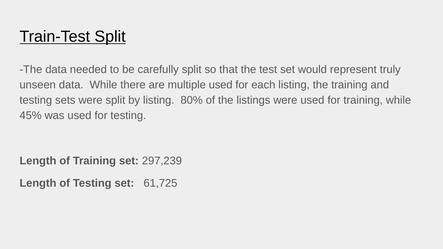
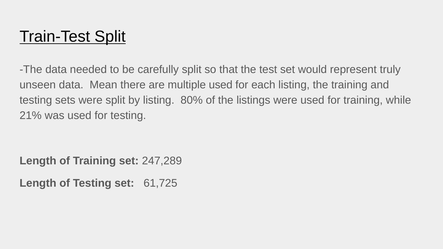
data While: While -> Mean
45%: 45% -> 21%
297,239: 297,239 -> 247,289
